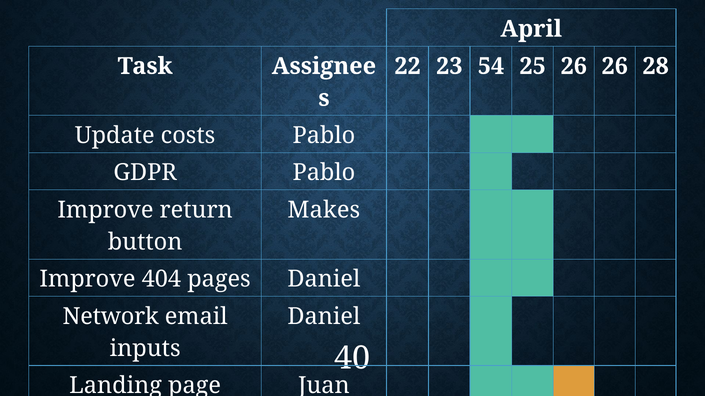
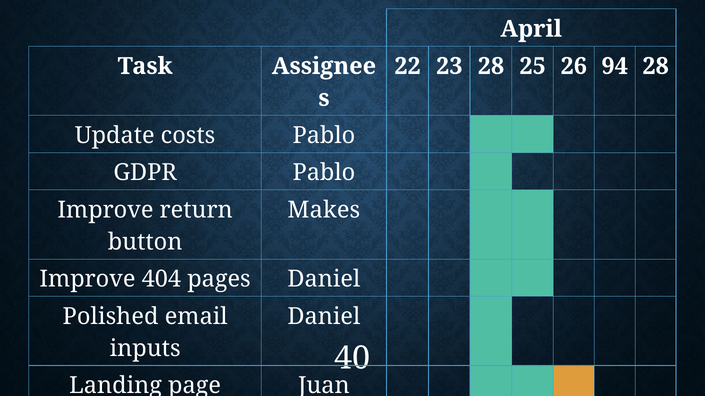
23 54: 54 -> 28
26 26: 26 -> 94
Network: Network -> Polished
